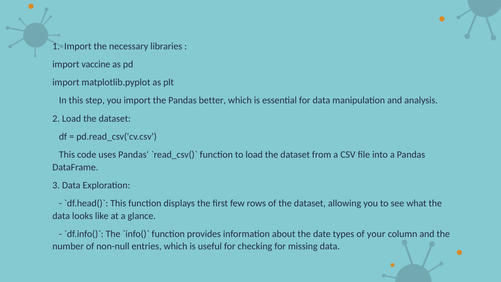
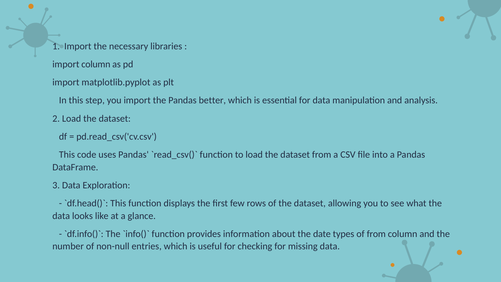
import vaccine: vaccine -> column
of your: your -> from
